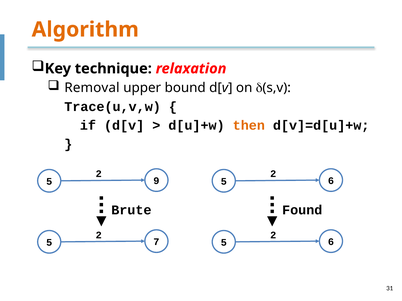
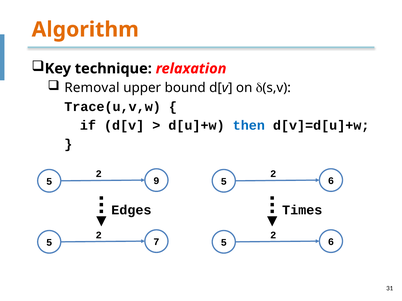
then colour: orange -> blue
Brute: Brute -> Edges
Found: Found -> Times
